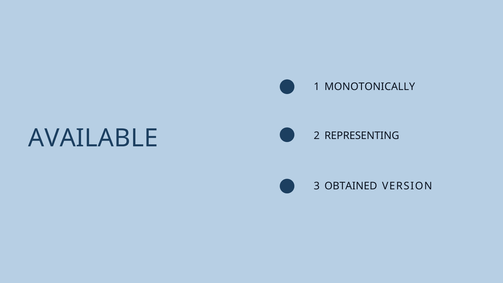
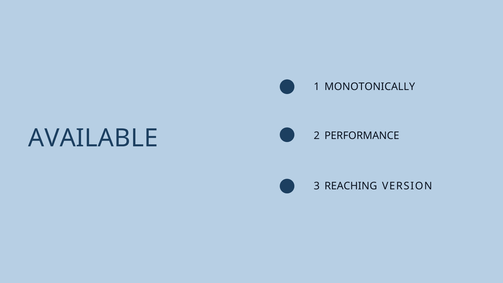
REPRESENTING: REPRESENTING -> PERFORMANCE
OBTAINED: OBTAINED -> REACHING
